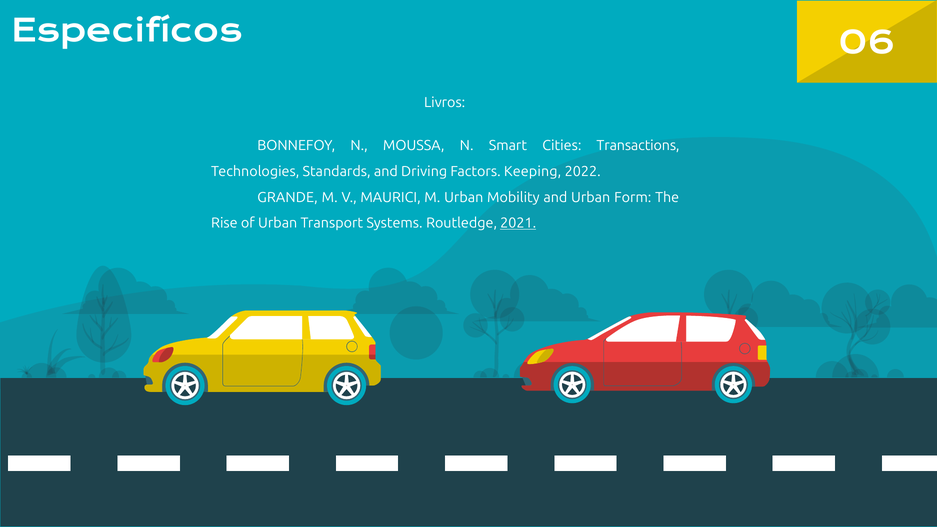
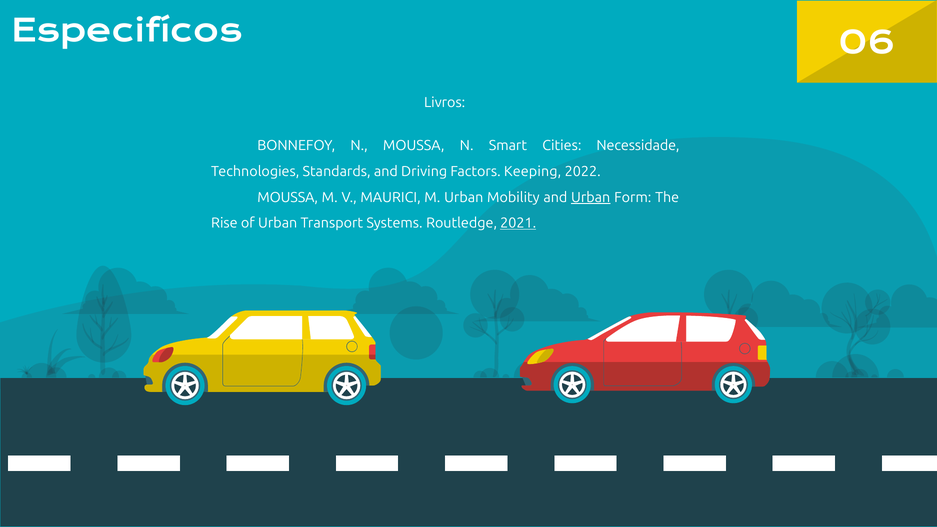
Transactions: Transactions -> Necessidade
GRANDE at (287, 197): GRANDE -> MOUSSA
Urban at (591, 197) underline: none -> present
